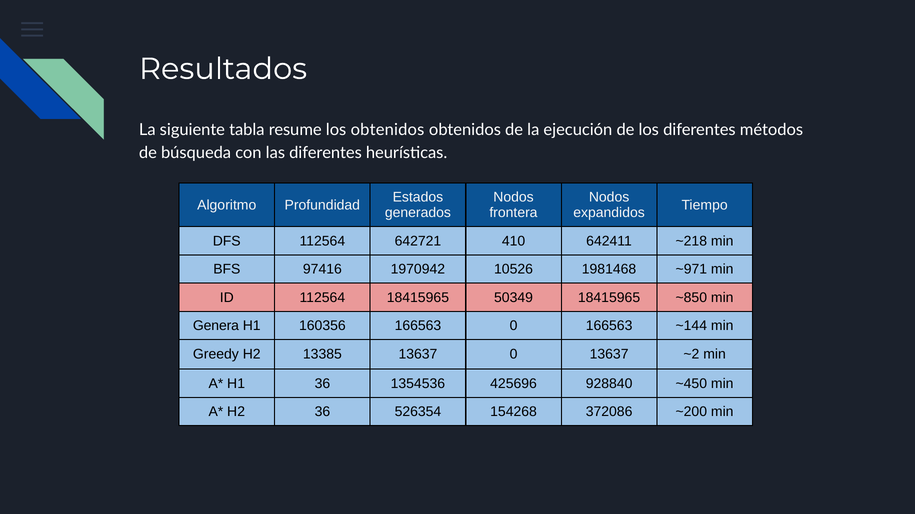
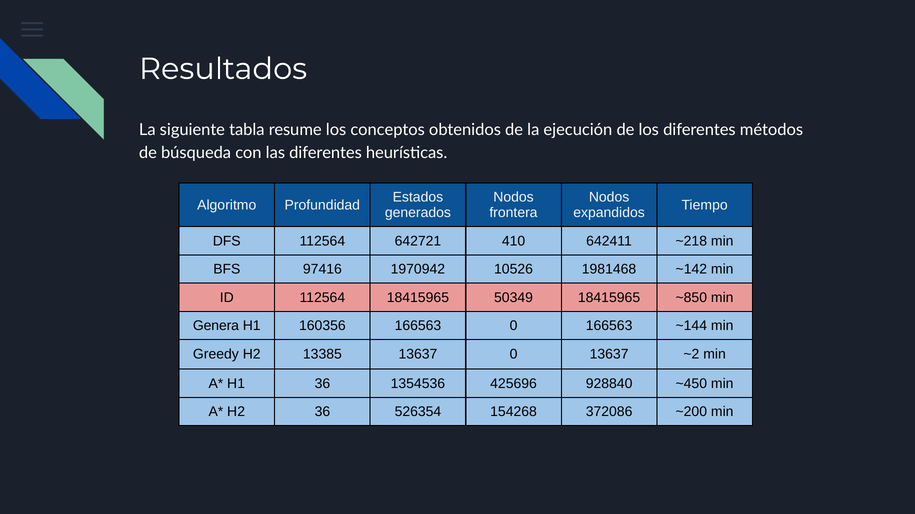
los obtenidos: obtenidos -> conceptos
~971: ~971 -> ~142
